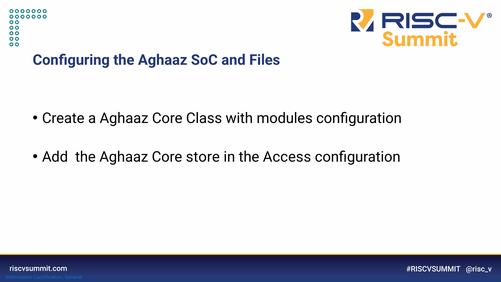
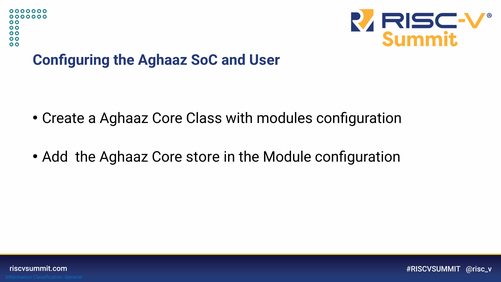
Files: Files -> User
Access: Access -> Module
